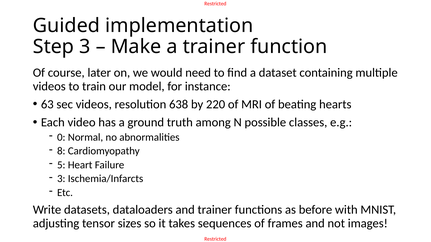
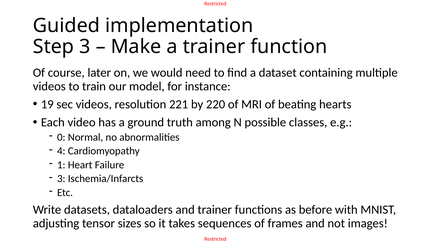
63: 63 -> 19
638: 638 -> 221
8: 8 -> 4
5: 5 -> 1
